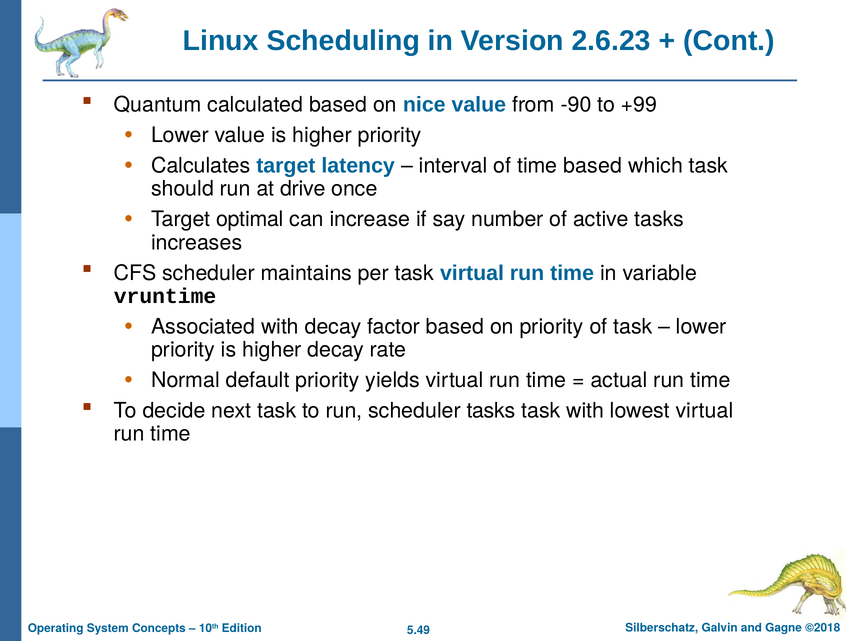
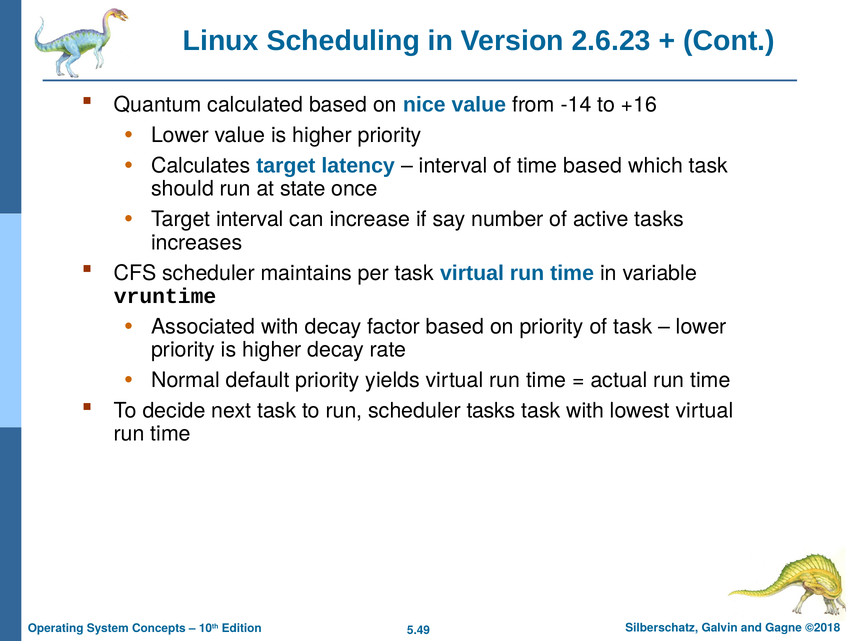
-90: -90 -> -14
+99: +99 -> +16
drive: drive -> state
Target optimal: optimal -> interval
